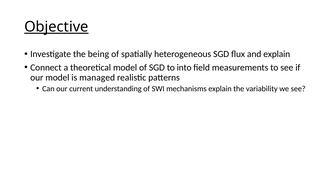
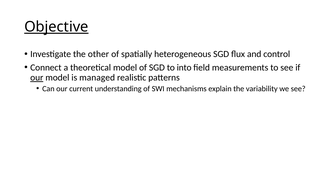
being: being -> other
and explain: explain -> control
our at (37, 77) underline: none -> present
